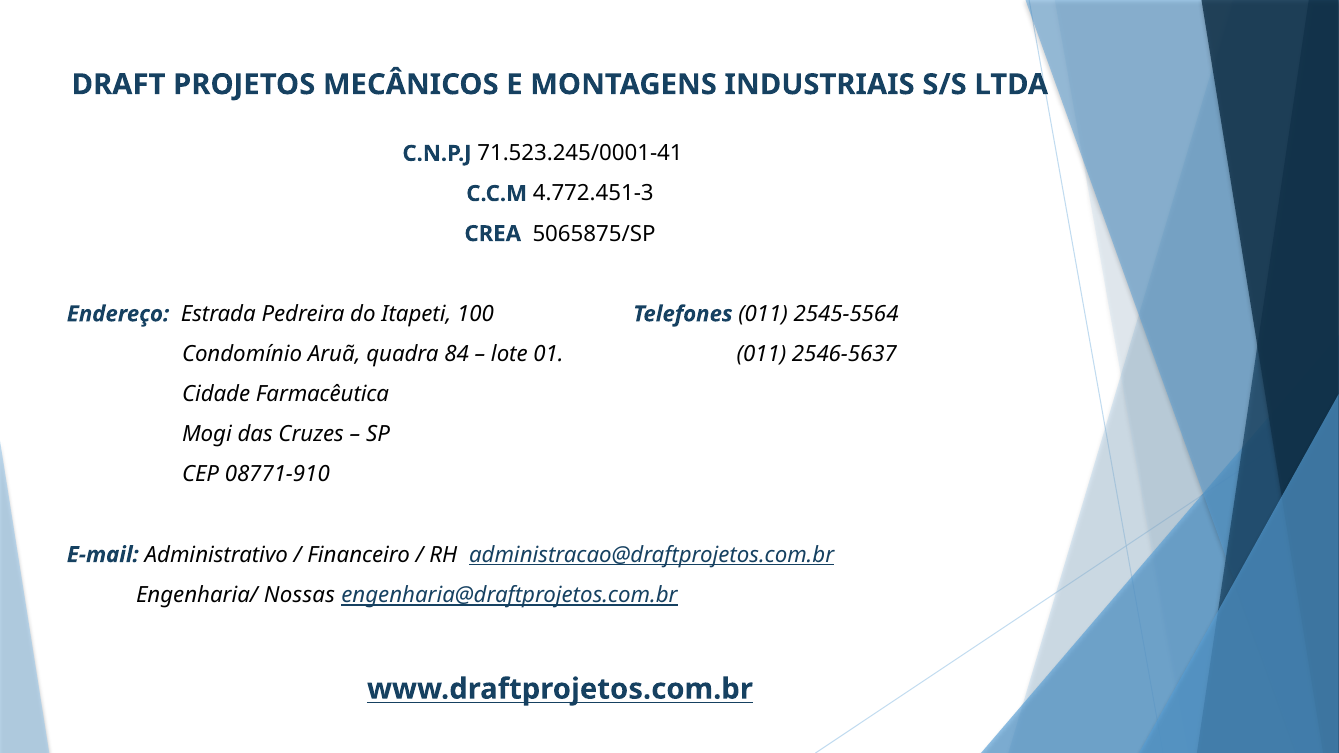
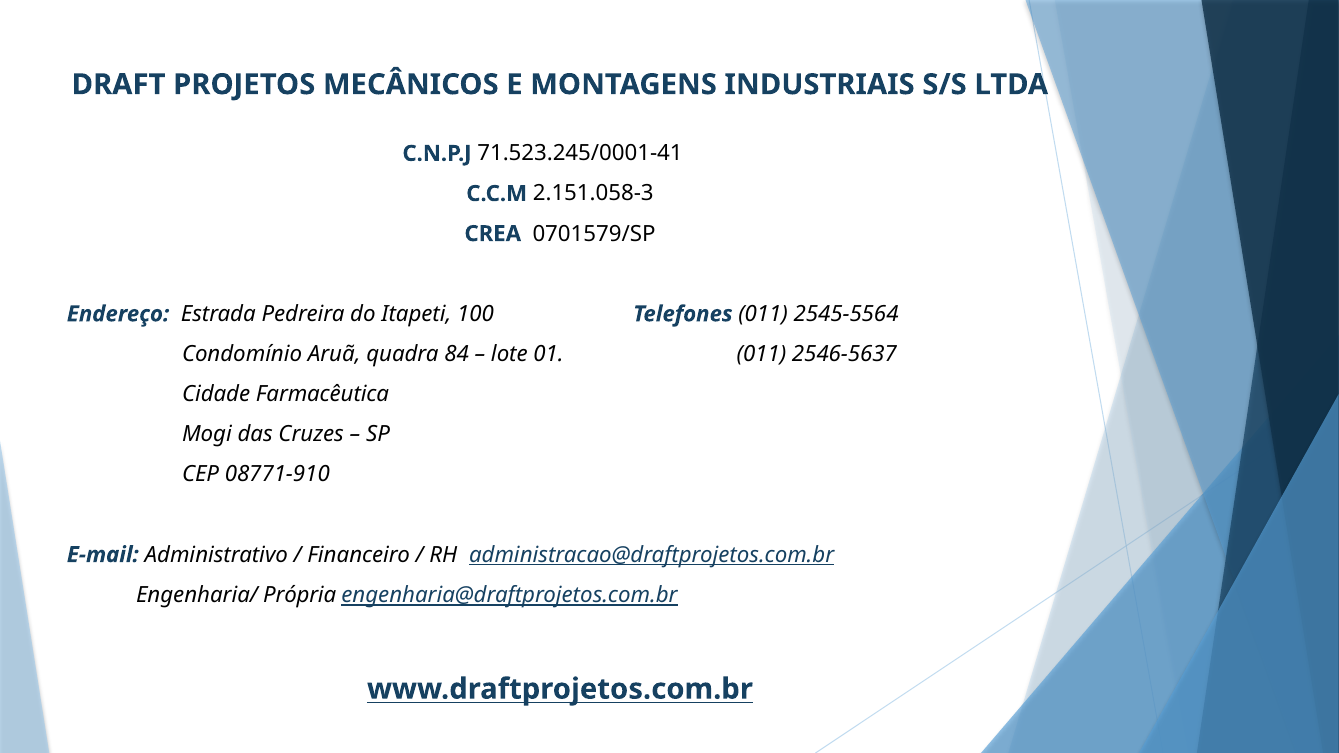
4.772.451-3: 4.772.451-3 -> 2.151.058-3
5065875/SP: 5065875/SP -> 0701579/SP
Nossas: Nossas -> Própria
